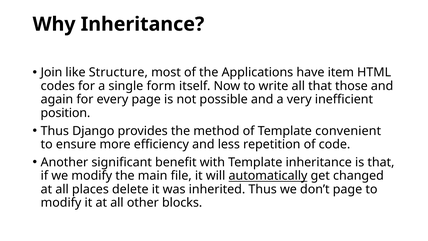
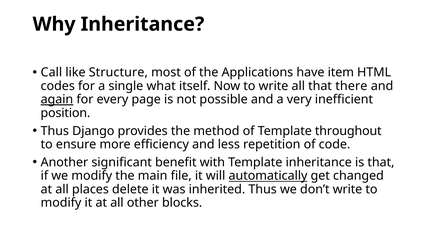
Join: Join -> Call
form: form -> what
those: those -> there
again underline: none -> present
convenient: convenient -> throughout
don’t page: page -> write
